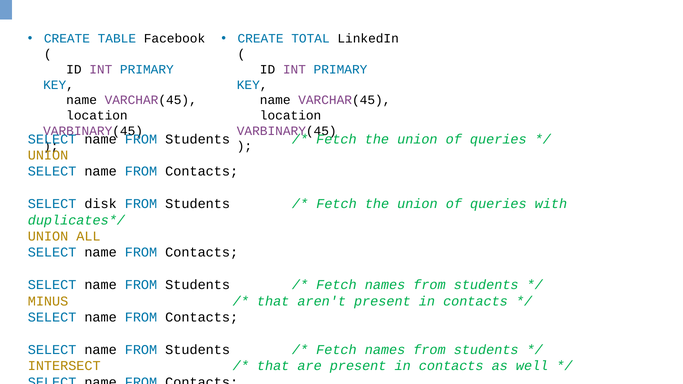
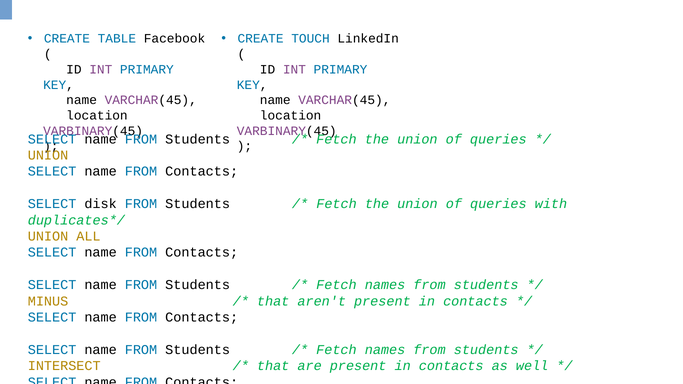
TOTAL: TOTAL -> TOUCH
